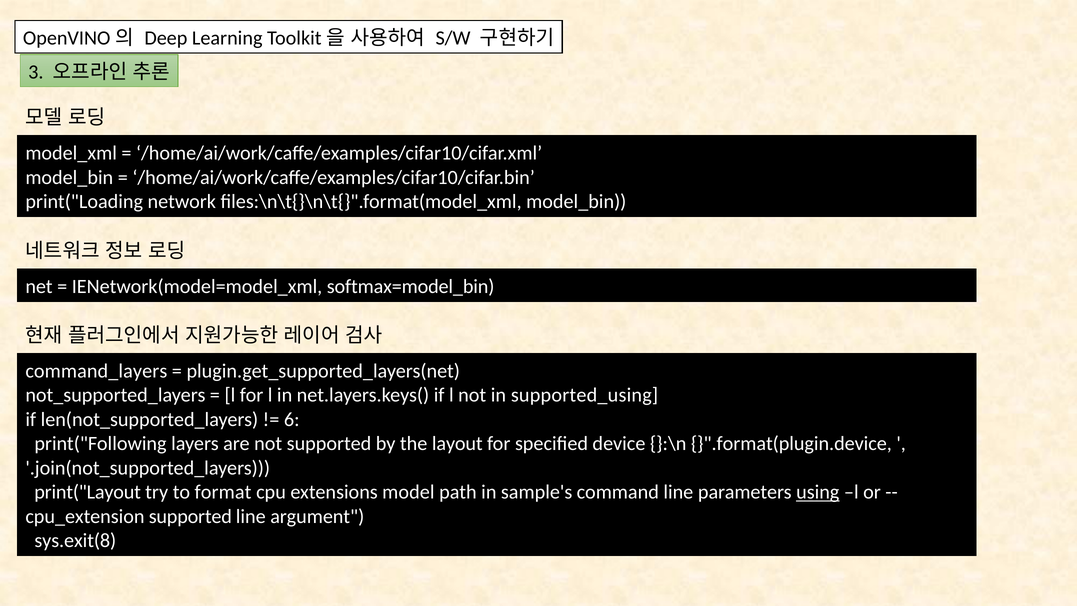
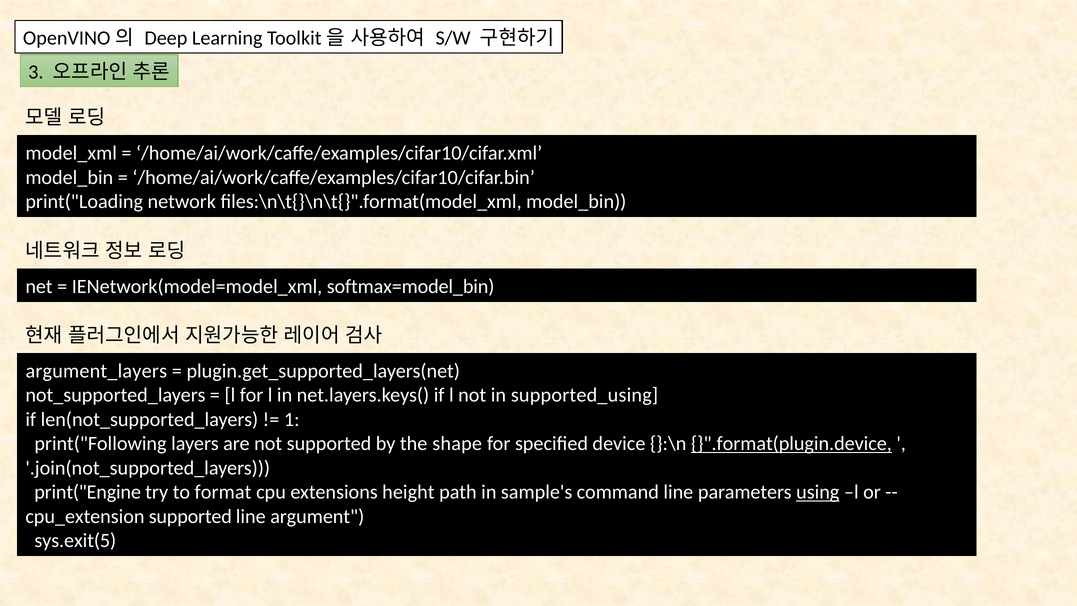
command_layers: command_layers -> argument_layers
6: 6 -> 1
layout: layout -> shape
}".format(plugin.device underline: none -> present
print("Layout: print("Layout -> print("Engine
model: model -> height
sys.exit(8: sys.exit(8 -> sys.exit(5
